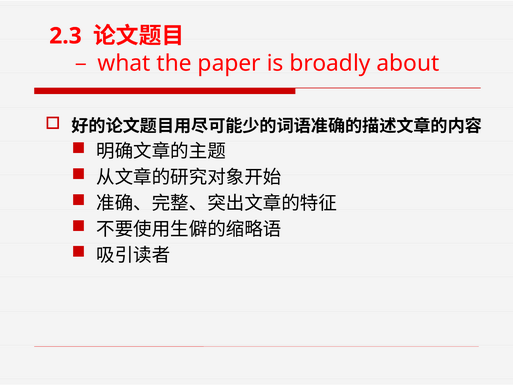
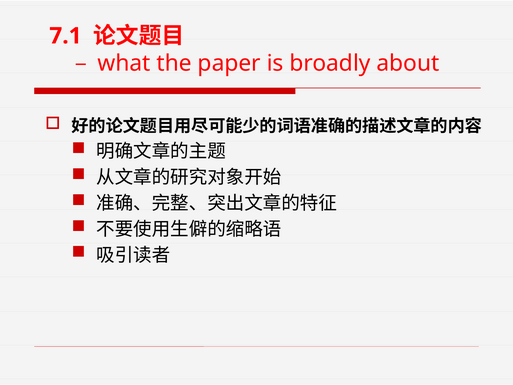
2.3: 2.3 -> 7.1
